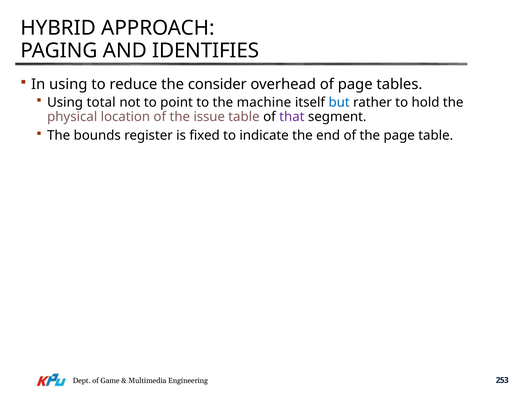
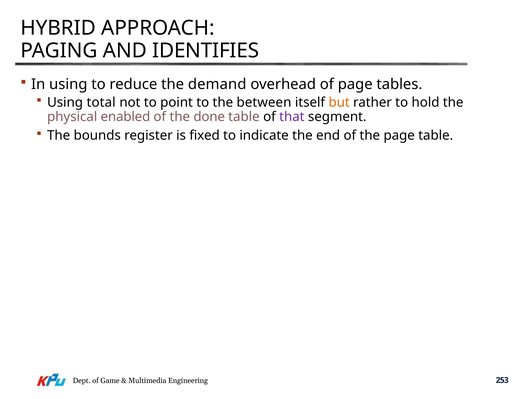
consider: consider -> demand
machine: machine -> between
but colour: blue -> orange
location: location -> enabled
issue: issue -> done
